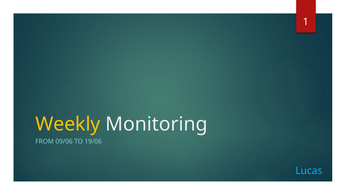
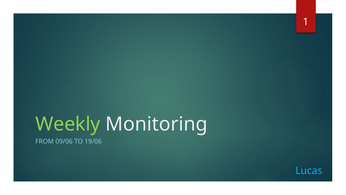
Weekly colour: yellow -> light green
